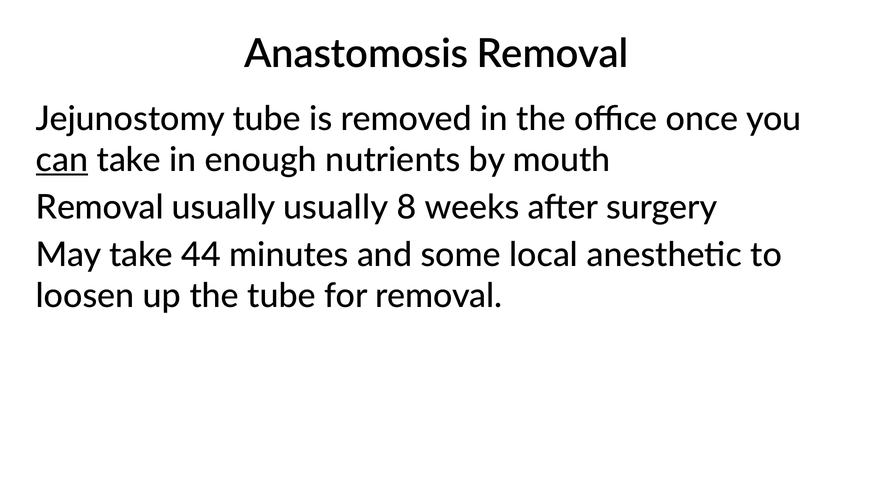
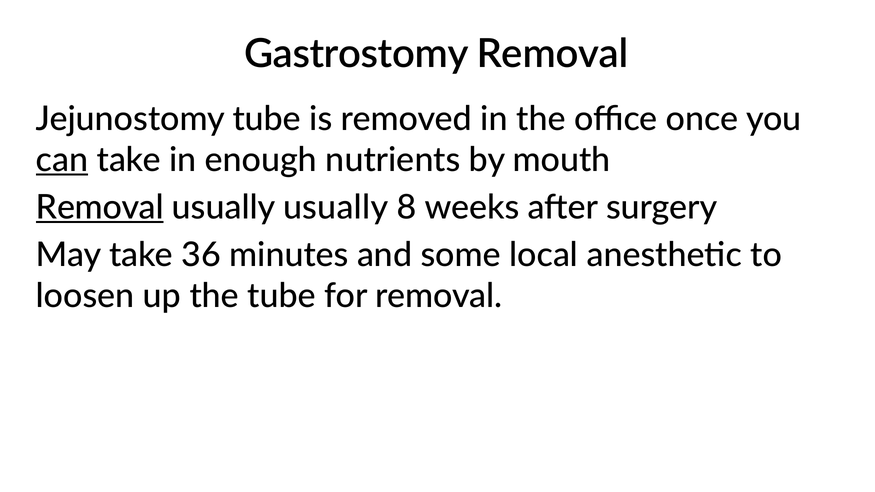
Anastomosis: Anastomosis -> Gastrostomy
Removal at (100, 208) underline: none -> present
44: 44 -> 36
